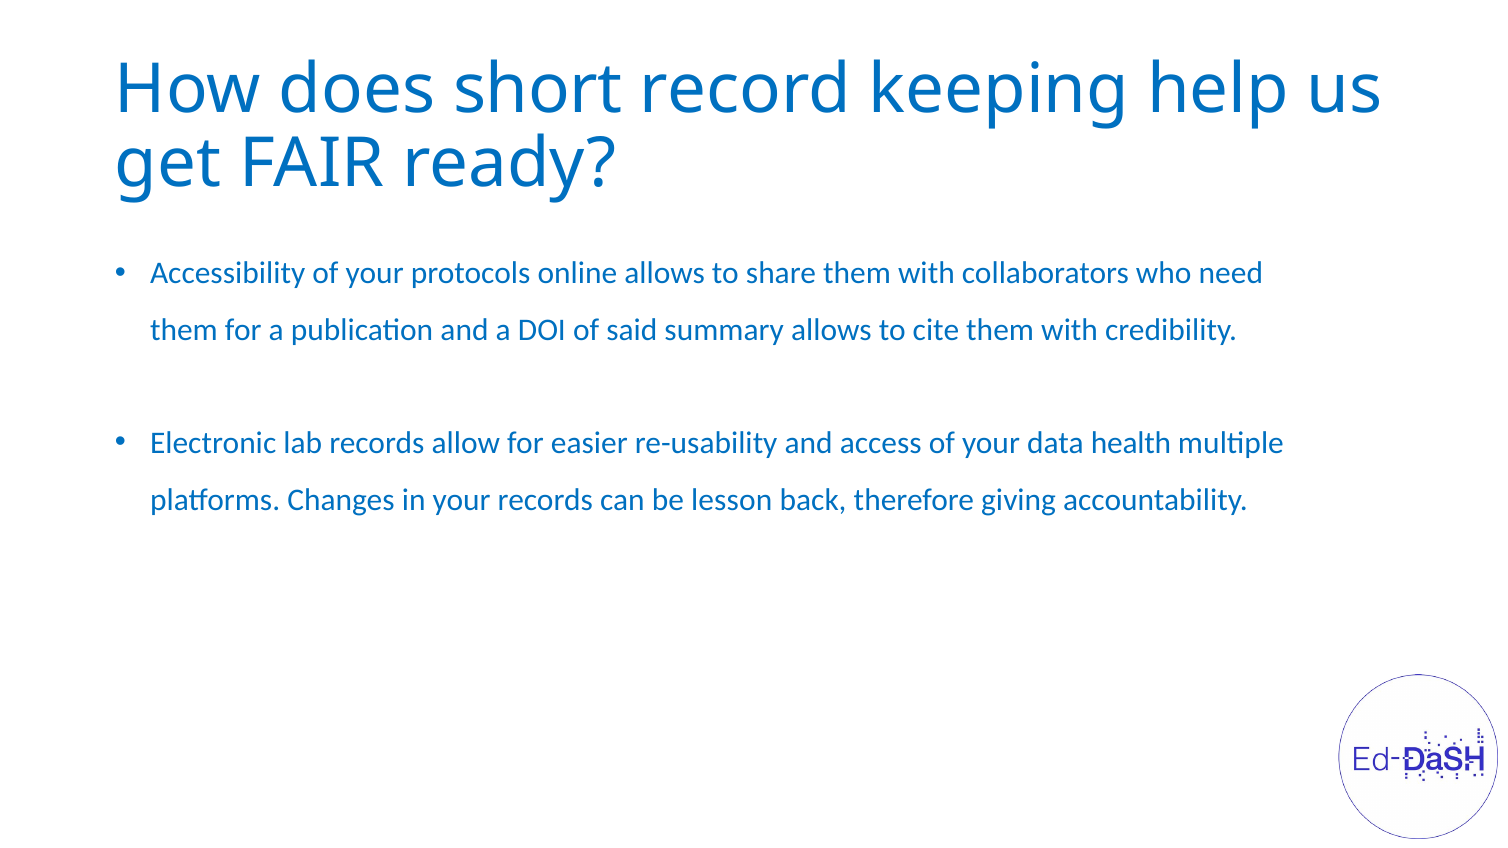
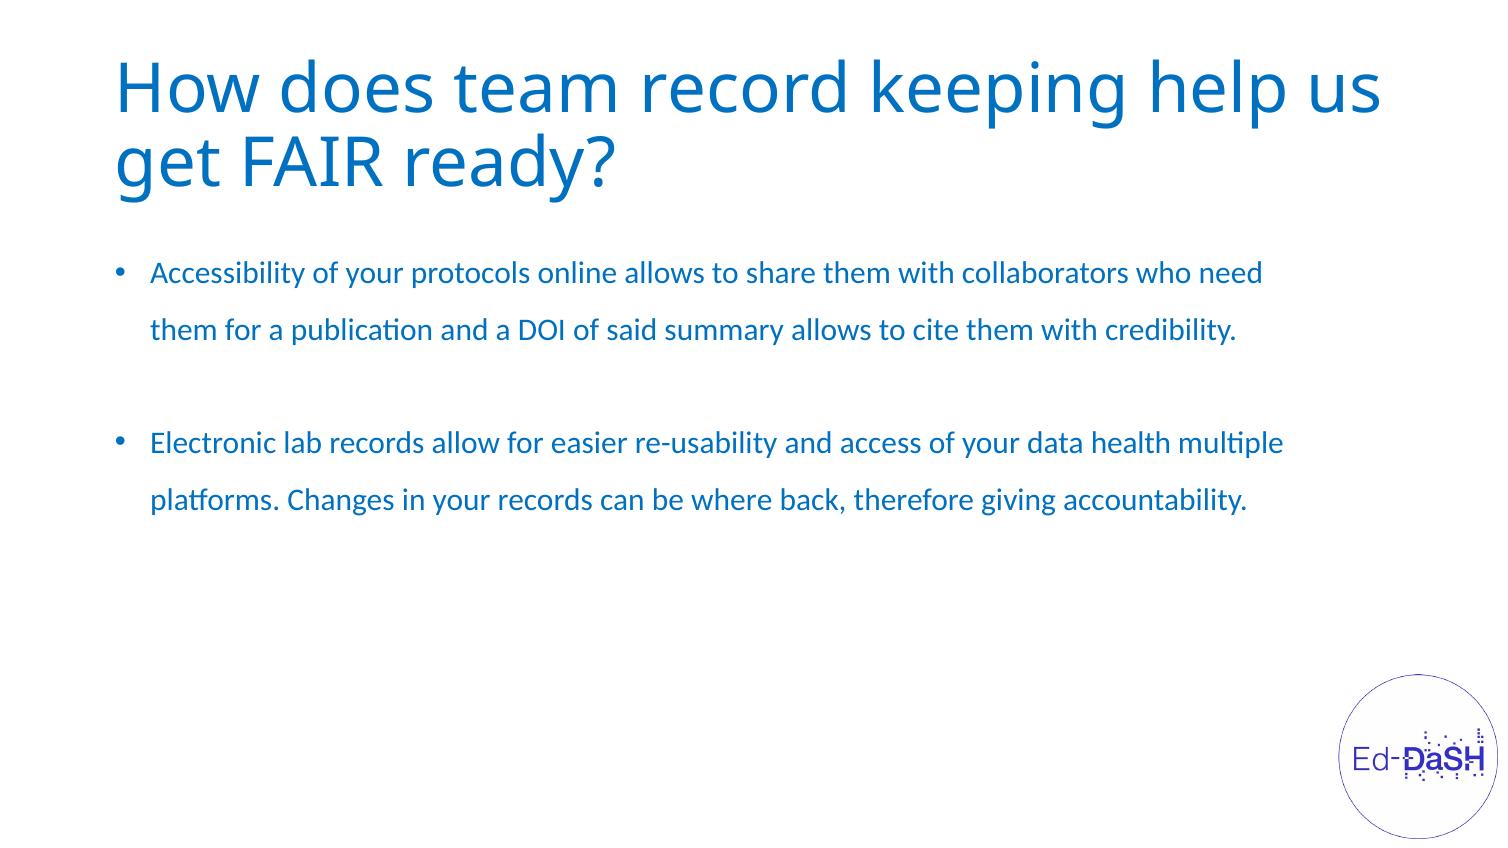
short: short -> team
lesson: lesson -> where
